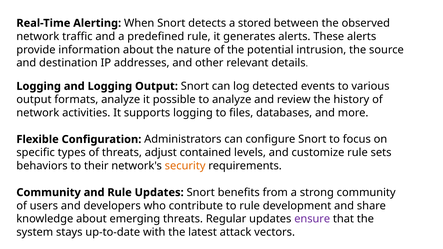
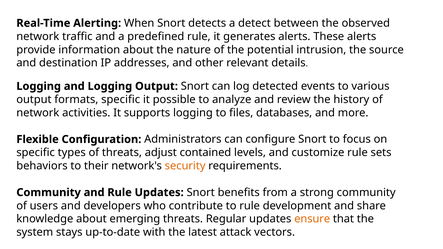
stored: stored -> detect
formats analyze: analyze -> specific
ensure colour: purple -> orange
